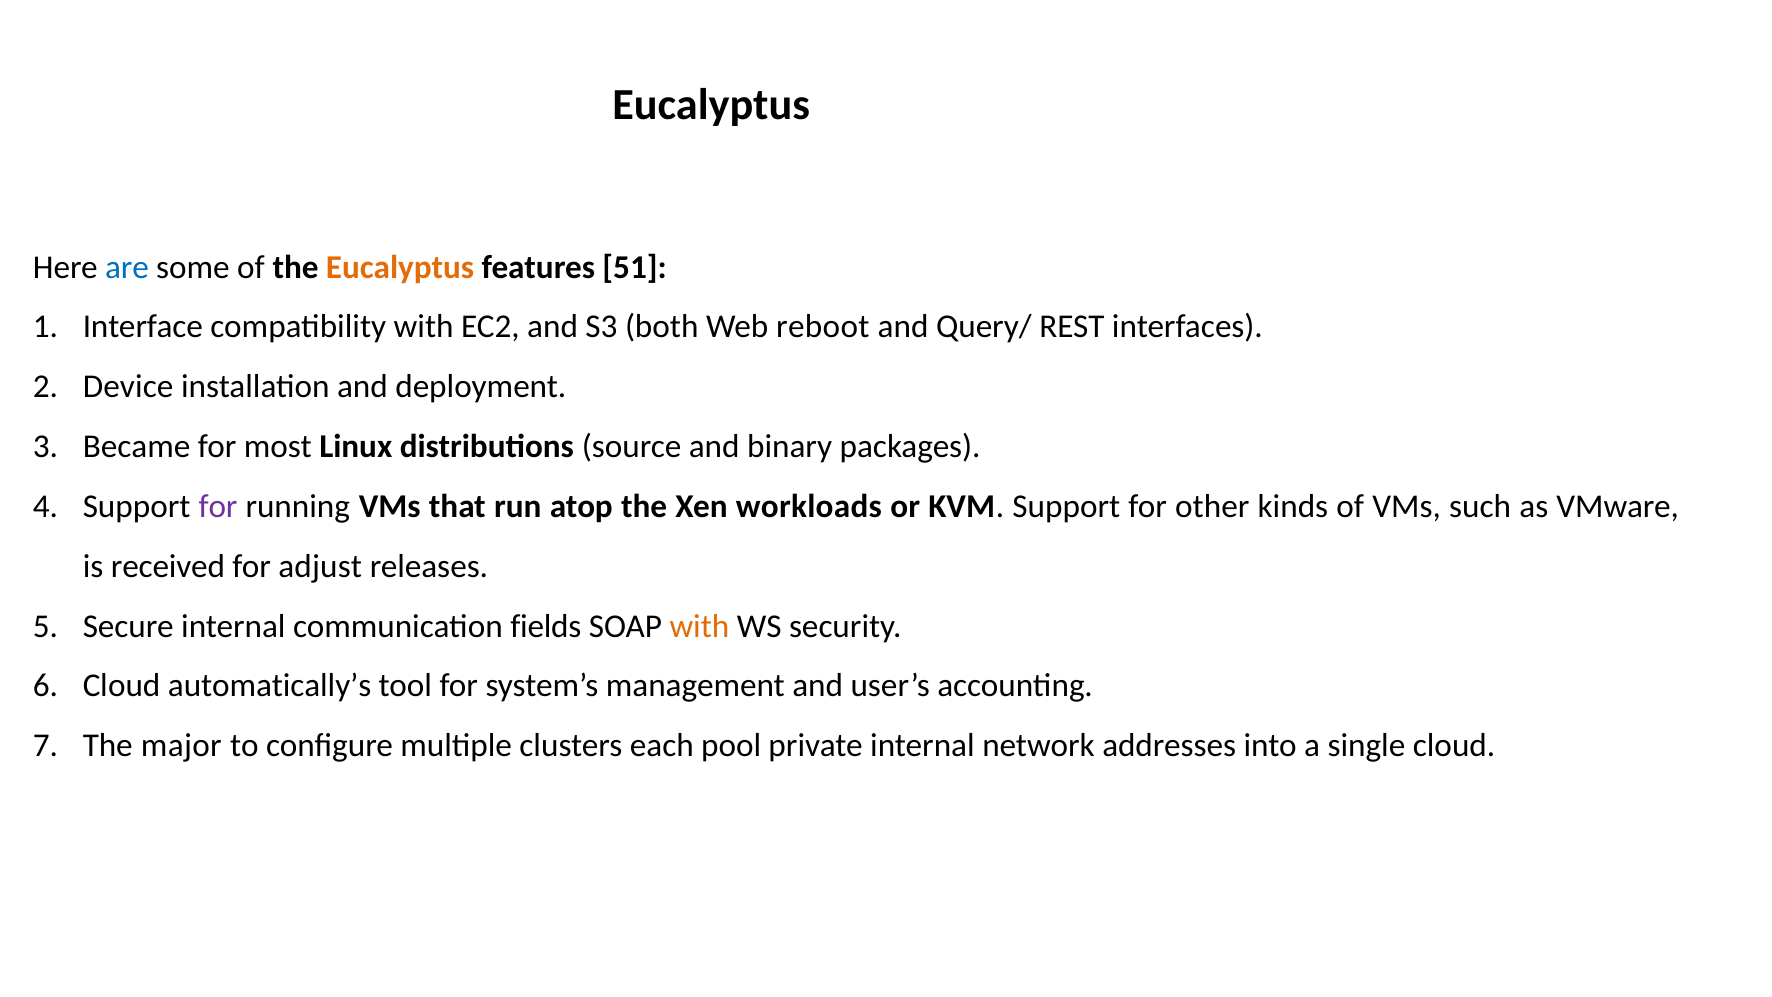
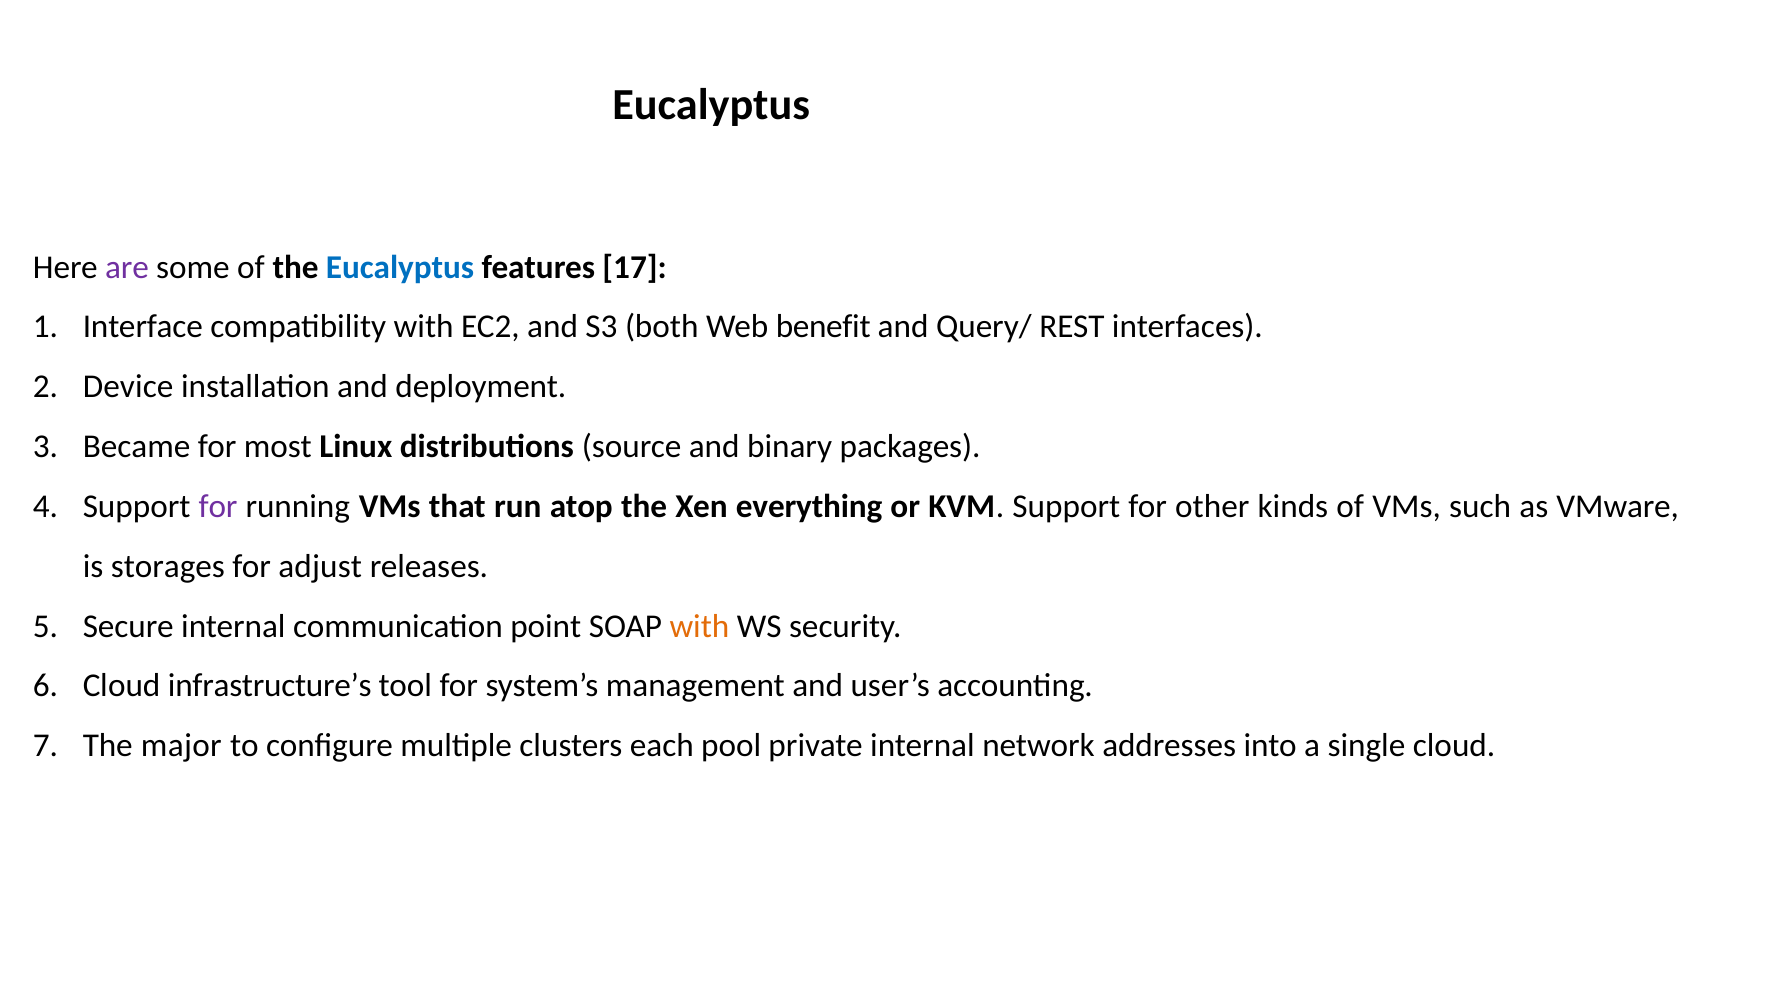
are colour: blue -> purple
Eucalyptus at (400, 267) colour: orange -> blue
51: 51 -> 17
reboot: reboot -> benefit
workloads: workloads -> everything
received: received -> storages
fields: fields -> point
automatically’s: automatically’s -> infrastructure’s
